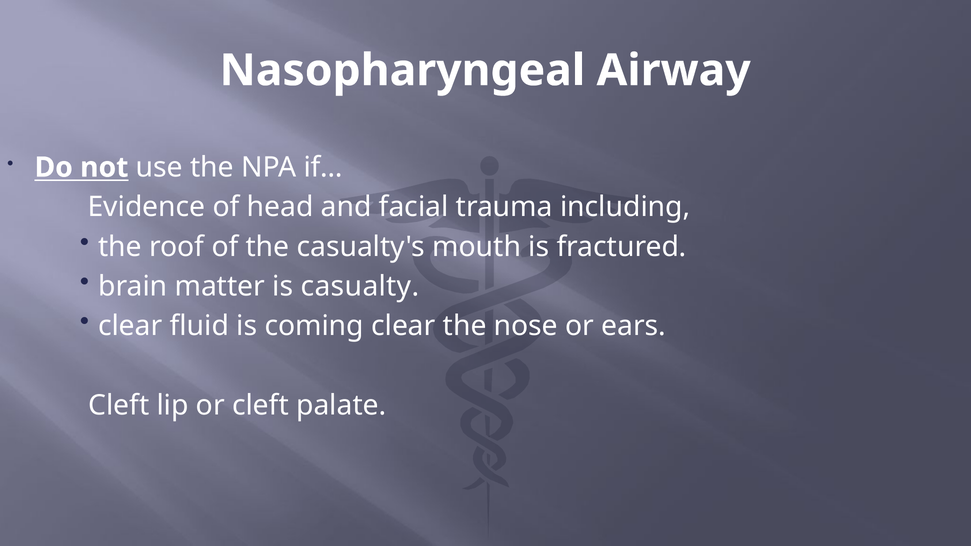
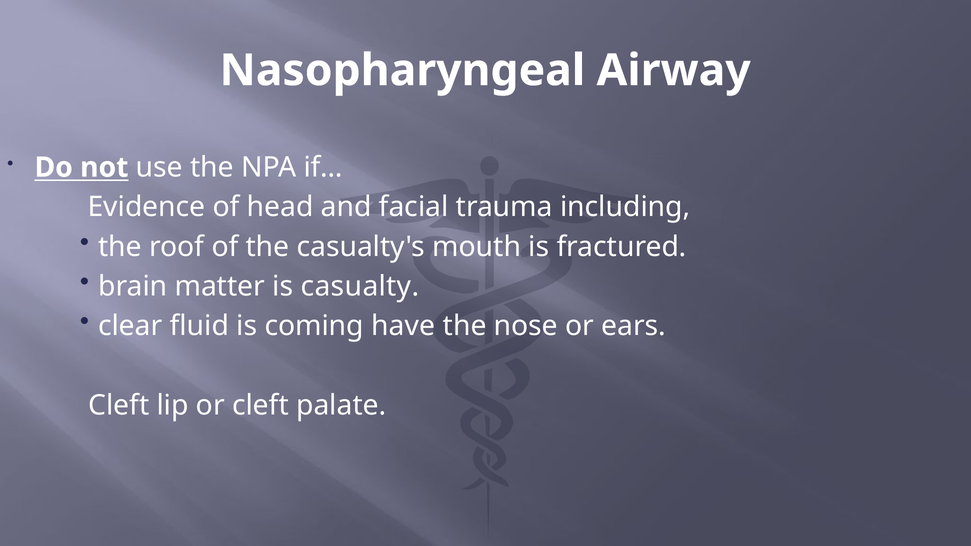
coming clear: clear -> have
